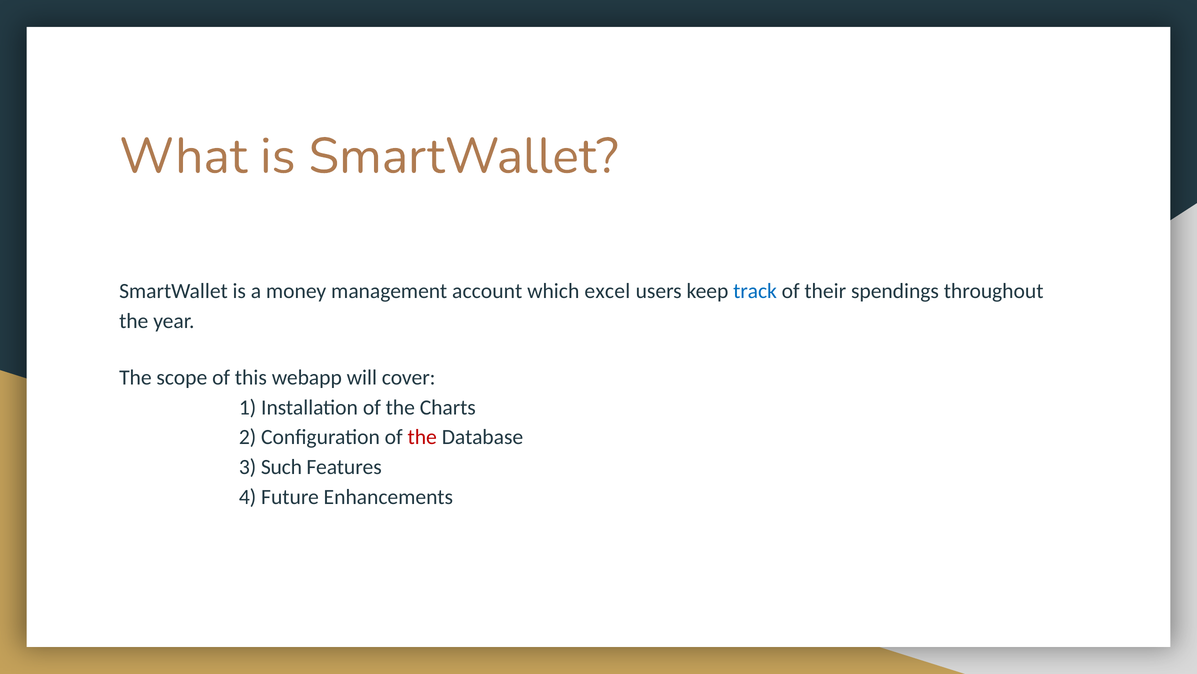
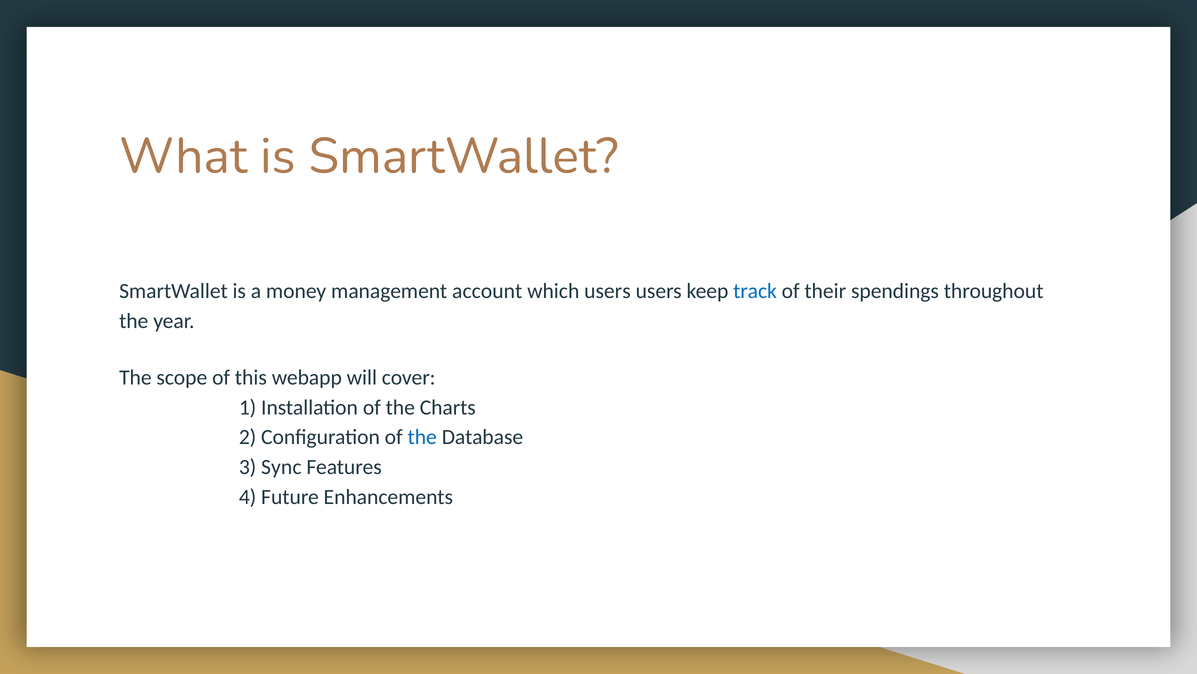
which excel: excel -> users
the at (422, 437) colour: red -> blue
Such: Such -> Sync
